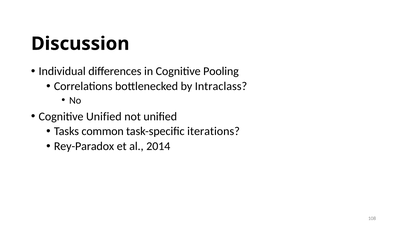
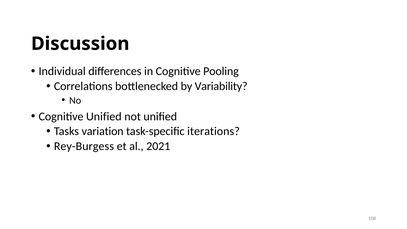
Intraclass: Intraclass -> Variability
common: common -> variation
Rey-Paradox: Rey-Paradox -> Rey-Burgess
2014: 2014 -> 2021
